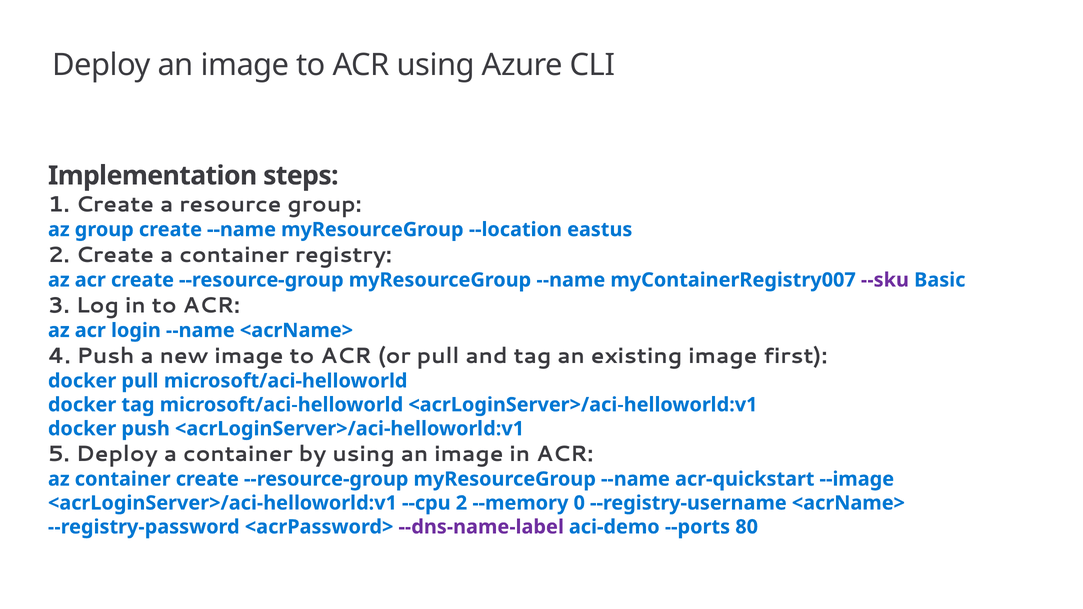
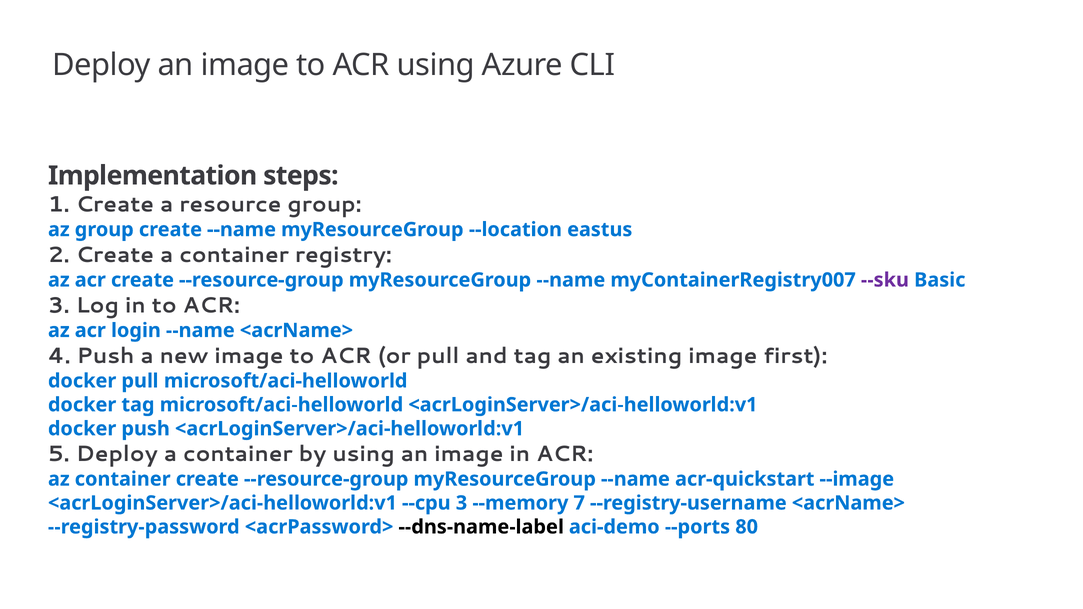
--cpu 2: 2 -> 3
0: 0 -> 7
--dns-name-label colour: purple -> black
